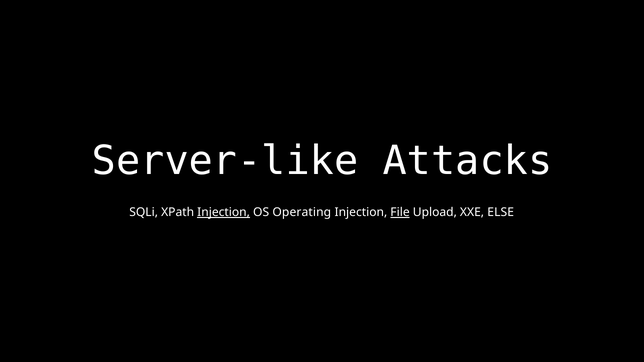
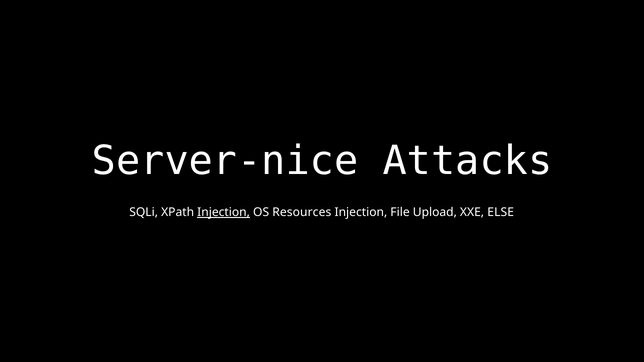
Server-like: Server-like -> Server-nice
Operating: Operating -> Resources
File underline: present -> none
